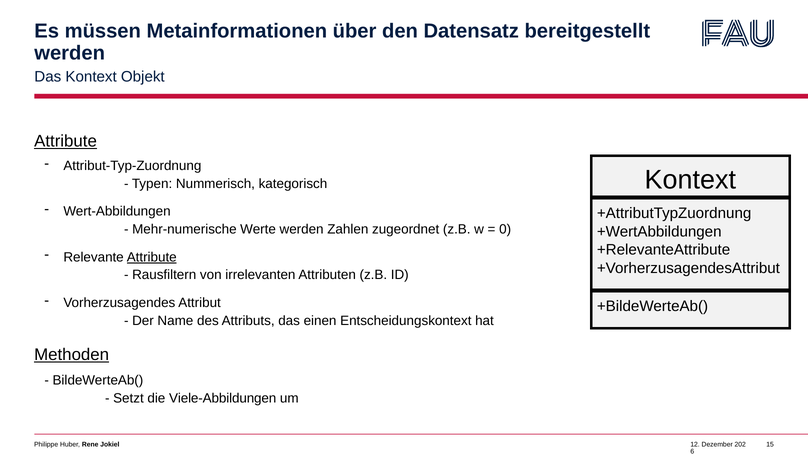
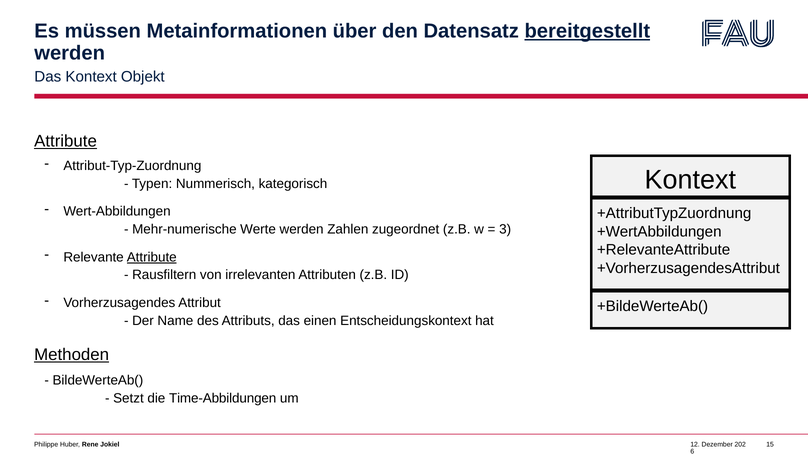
bereitgestellt underline: none -> present
0: 0 -> 3
Viele-Abbildungen: Viele-Abbildungen -> Time-Abbildungen
